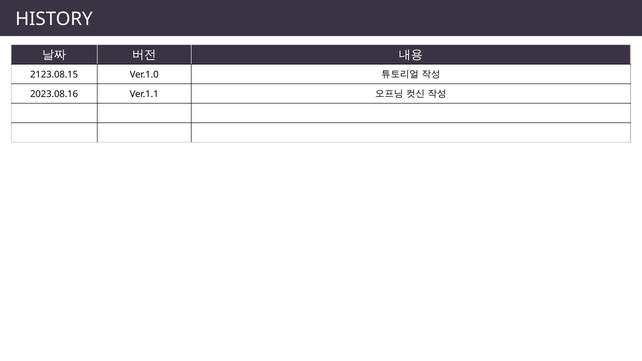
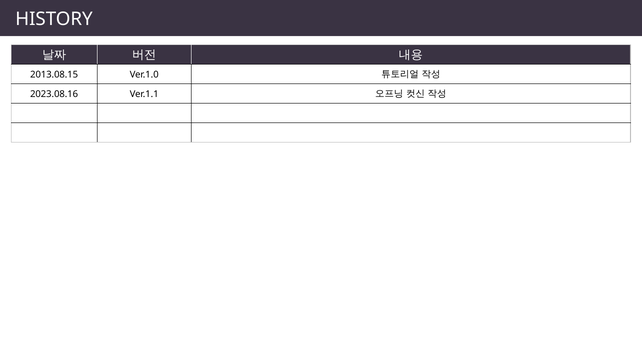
2123.08.15: 2123.08.15 -> 2013.08.15
